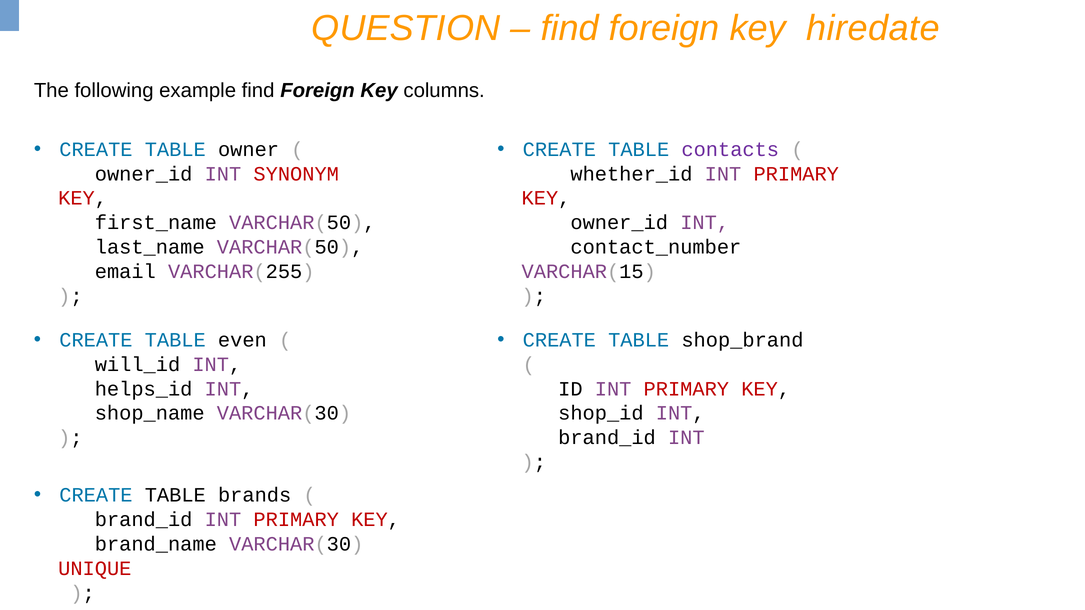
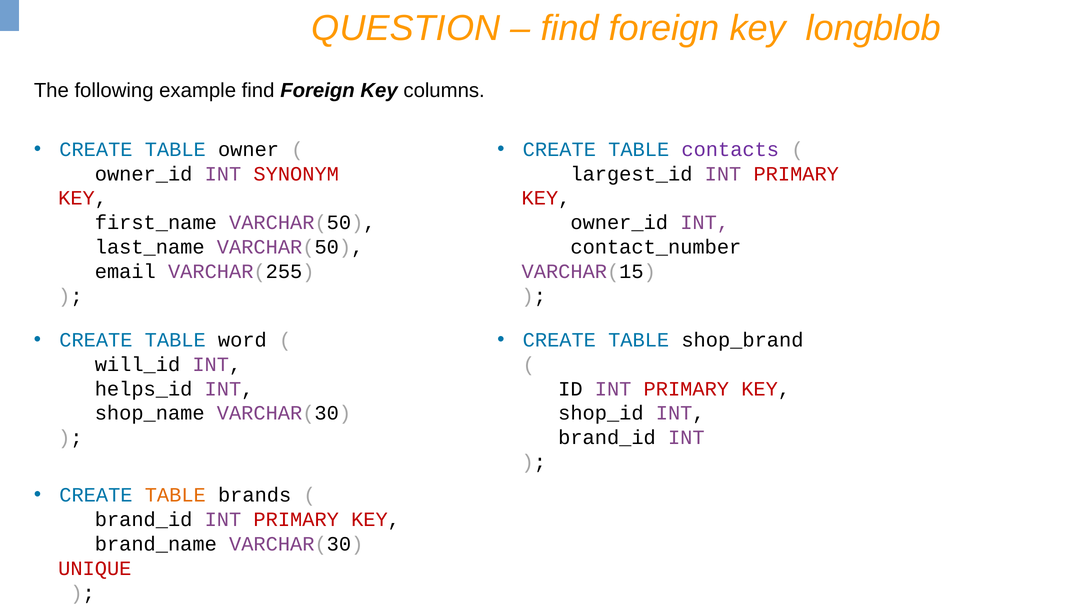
hiredate: hiredate -> longblob
whether_id: whether_id -> largest_id
even: even -> word
TABLE at (175, 495) colour: black -> orange
